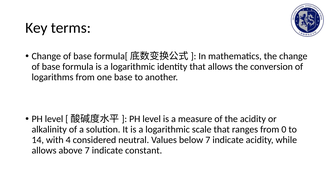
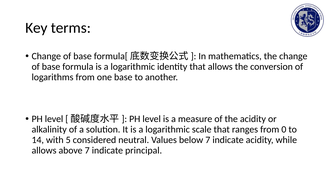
4: 4 -> 5
constant: constant -> principal
